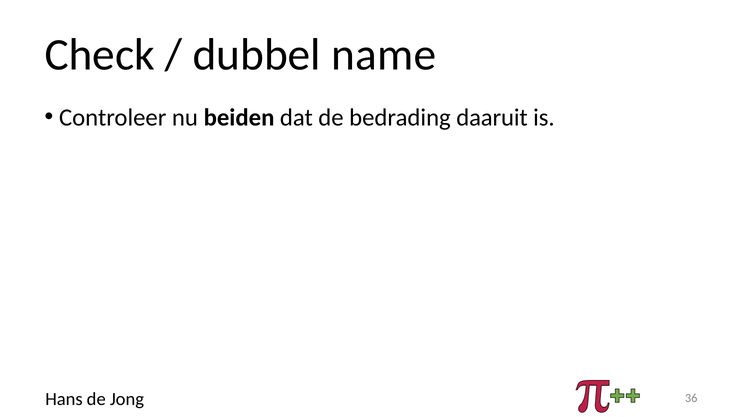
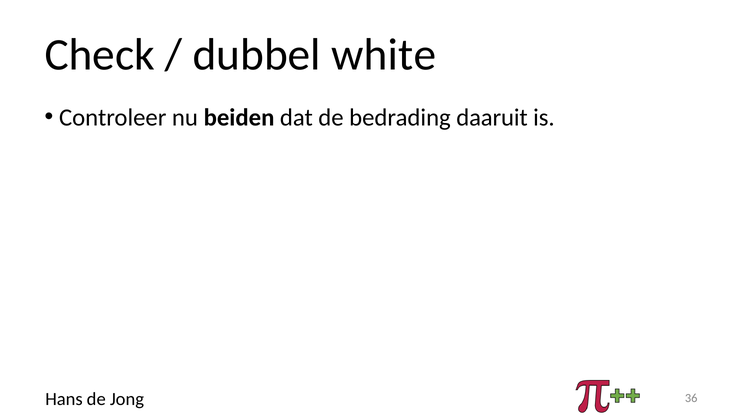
name: name -> white
